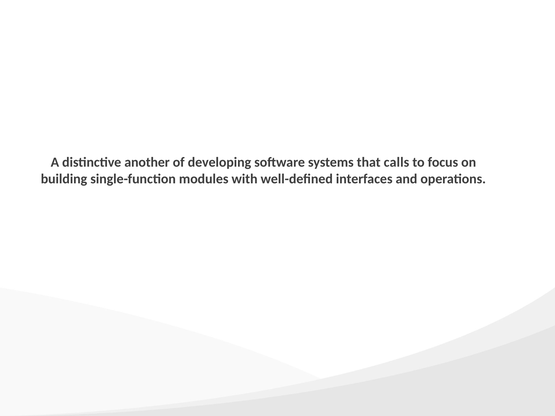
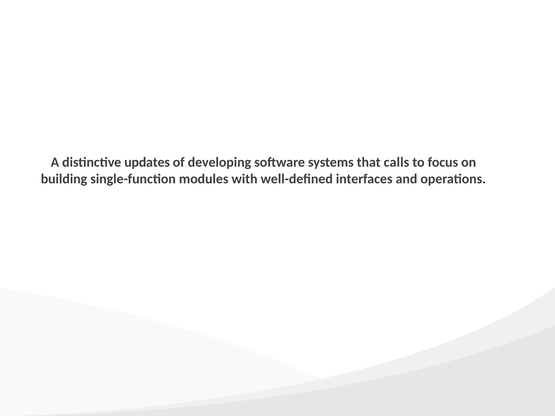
another: another -> updates
